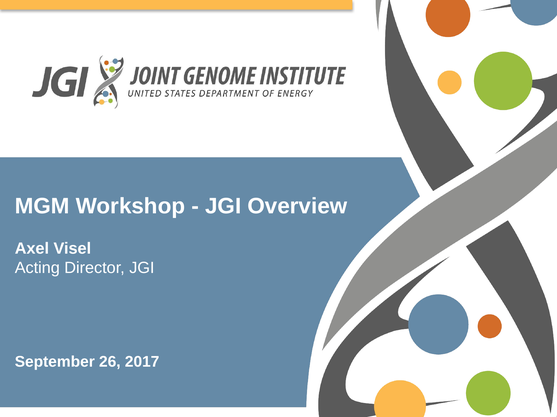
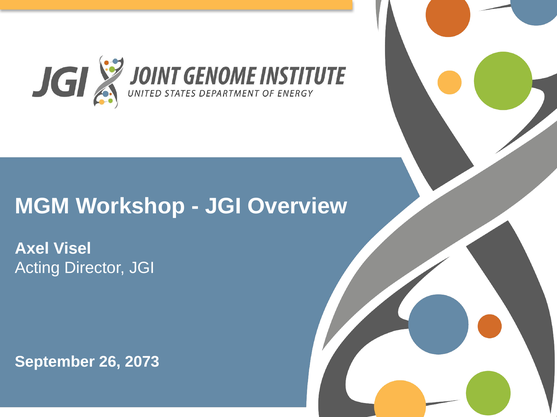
2017: 2017 -> 2073
